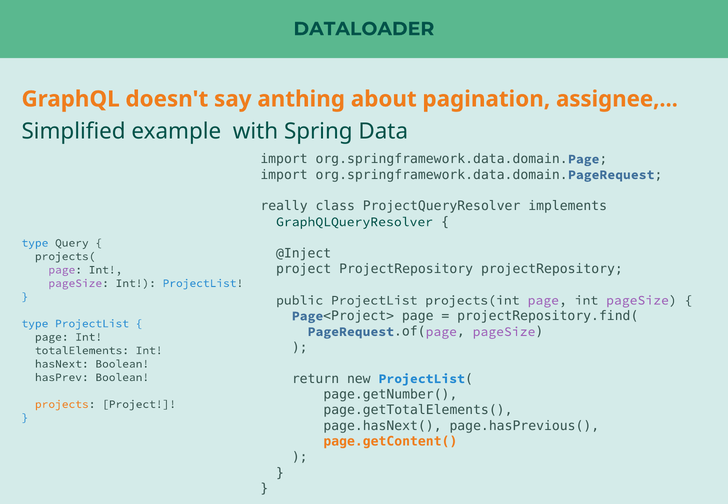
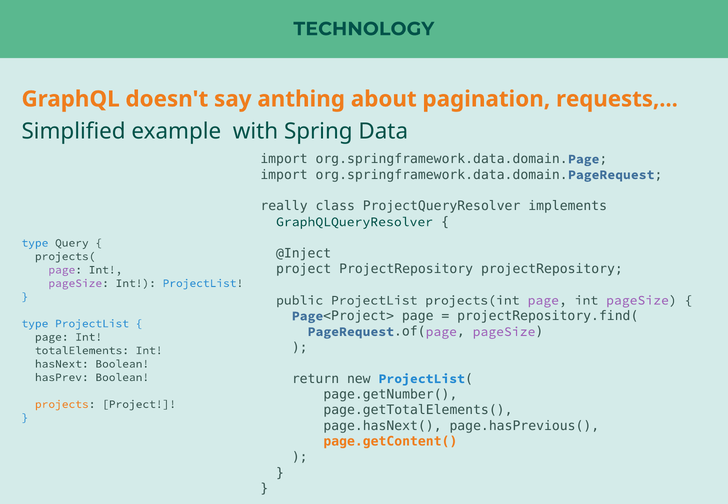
DATALOADER: DATALOADER -> TECHNOLOGY
assignee: assignee -> requests
